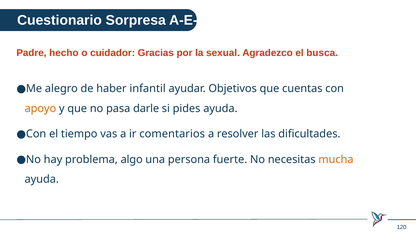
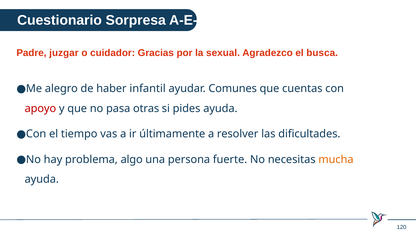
hecho: hecho -> juzgar
Objetivos: Objetivos -> Comunes
apoyo colour: orange -> red
darle: darle -> otras
comentarios: comentarios -> últimamente
